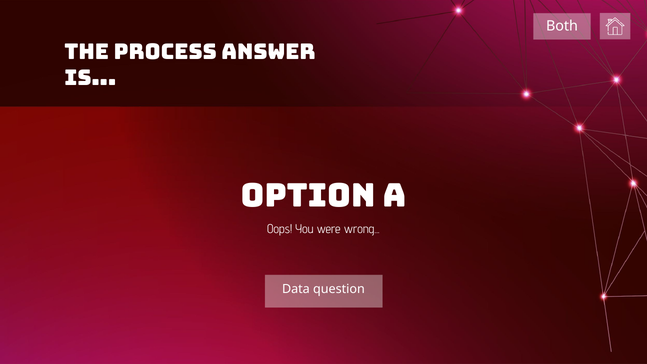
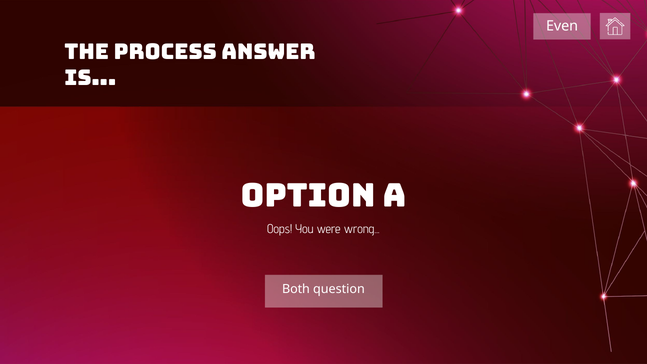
Both: Both -> Even
Data: Data -> Both
